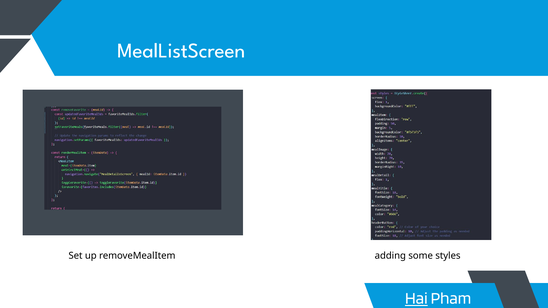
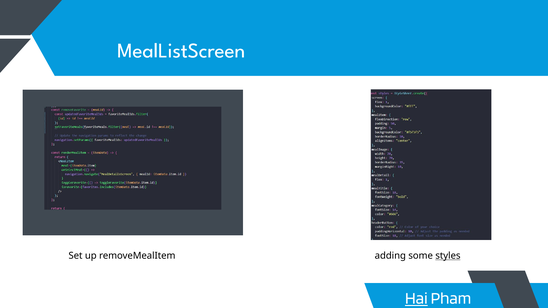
styles underline: none -> present
